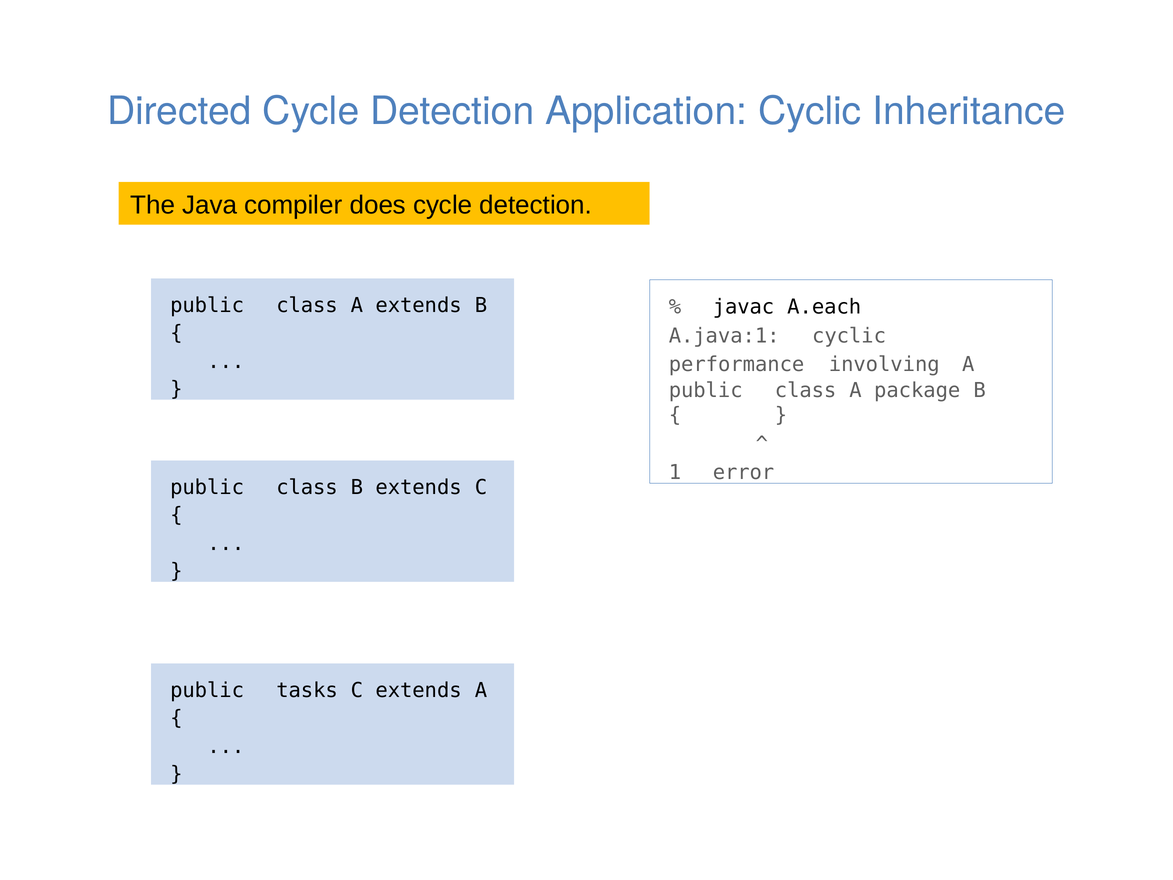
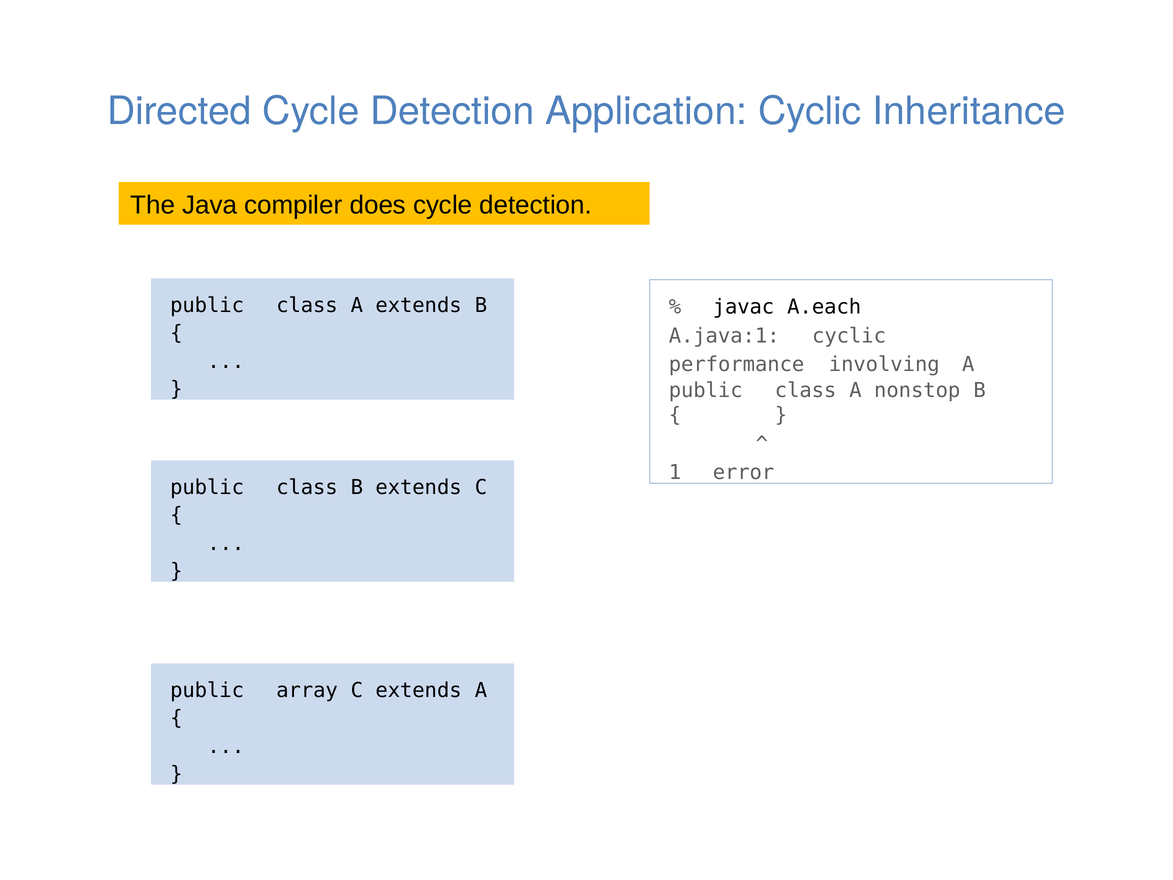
package: package -> nonstop
tasks: tasks -> array
